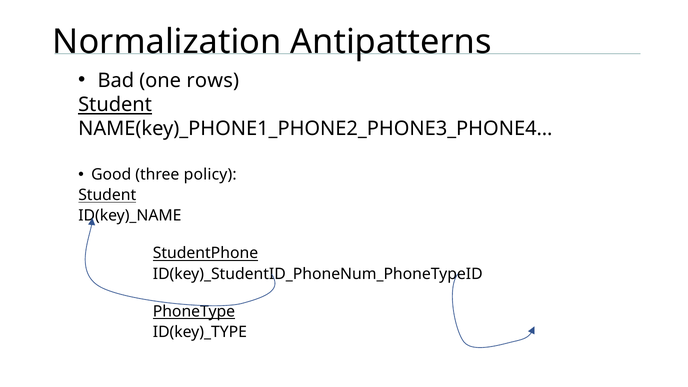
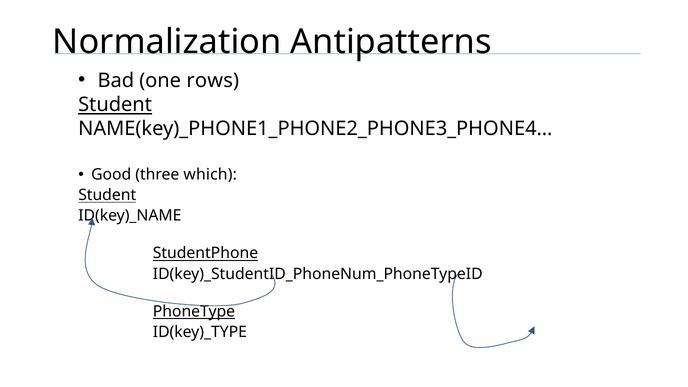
policy: policy -> which
